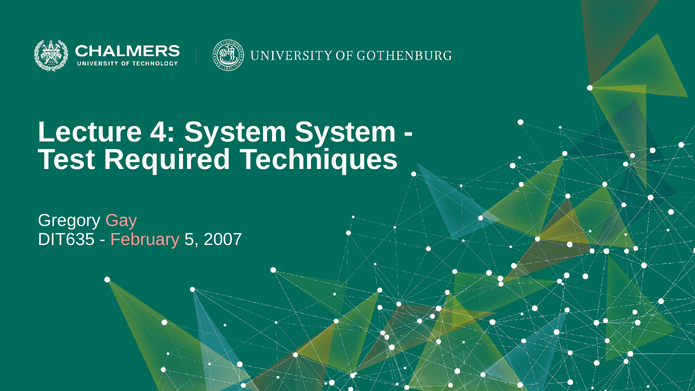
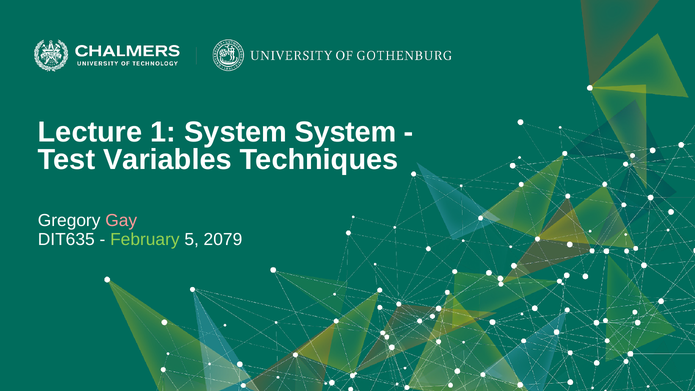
4: 4 -> 1
Required: Required -> Variables
February colour: pink -> light green
2007: 2007 -> 2079
